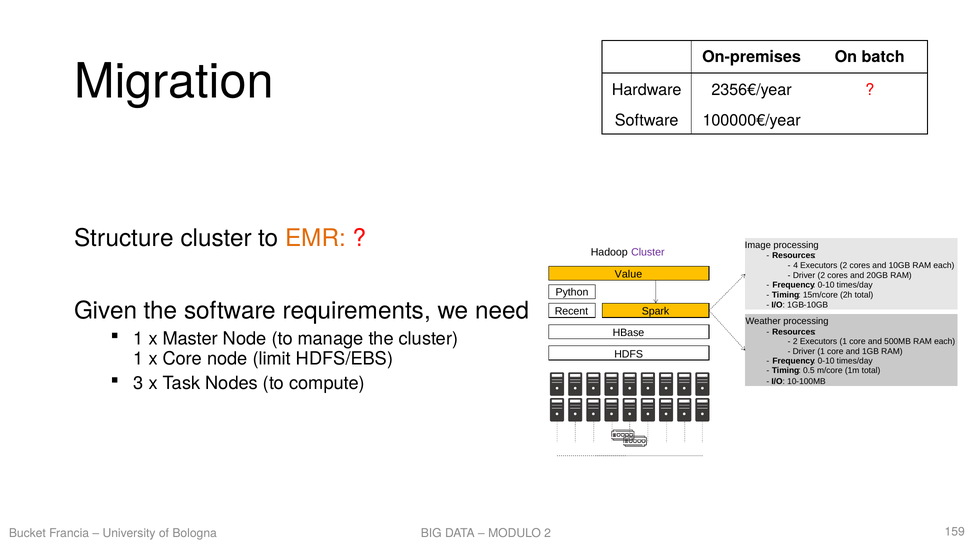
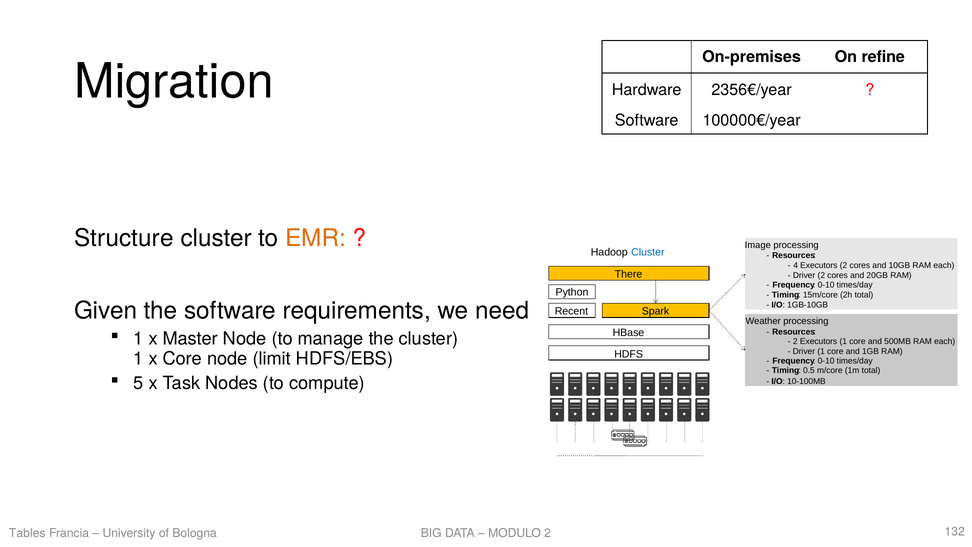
batch: batch -> refine
Cluster at (648, 252) colour: purple -> blue
Value: Value -> There
3: 3 -> 5
Bucket: Bucket -> Tables
159: 159 -> 132
